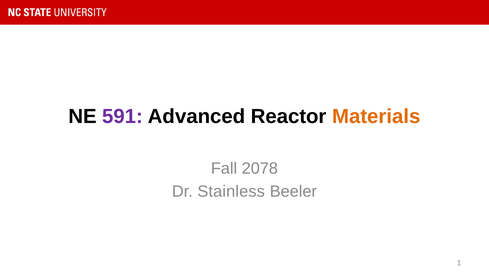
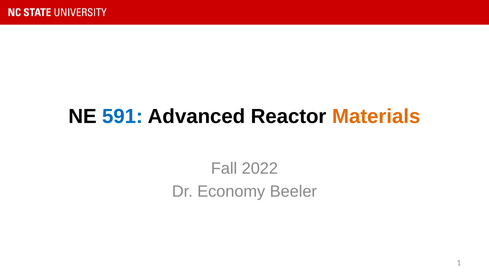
591 colour: purple -> blue
2078: 2078 -> 2022
Stainless: Stainless -> Economy
